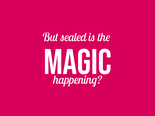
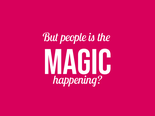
sealed: sealed -> people
